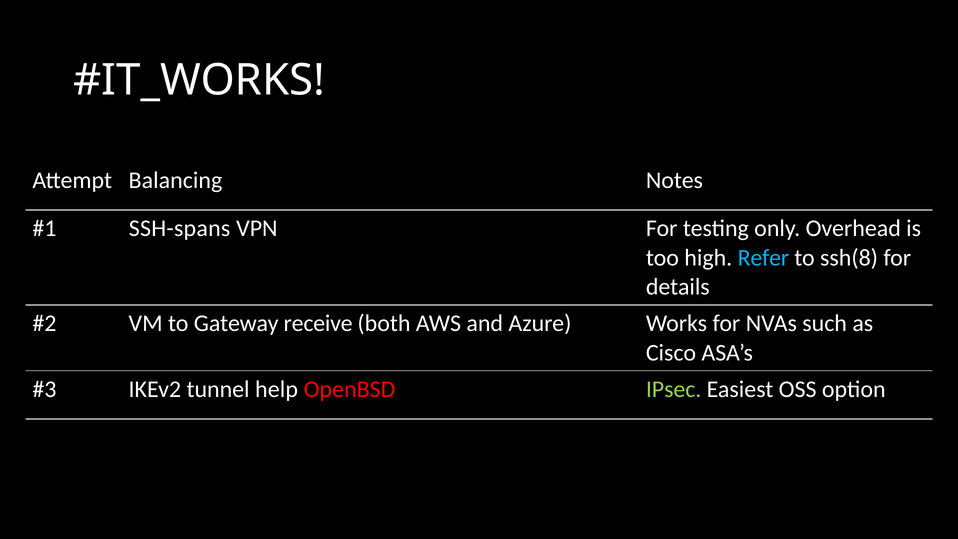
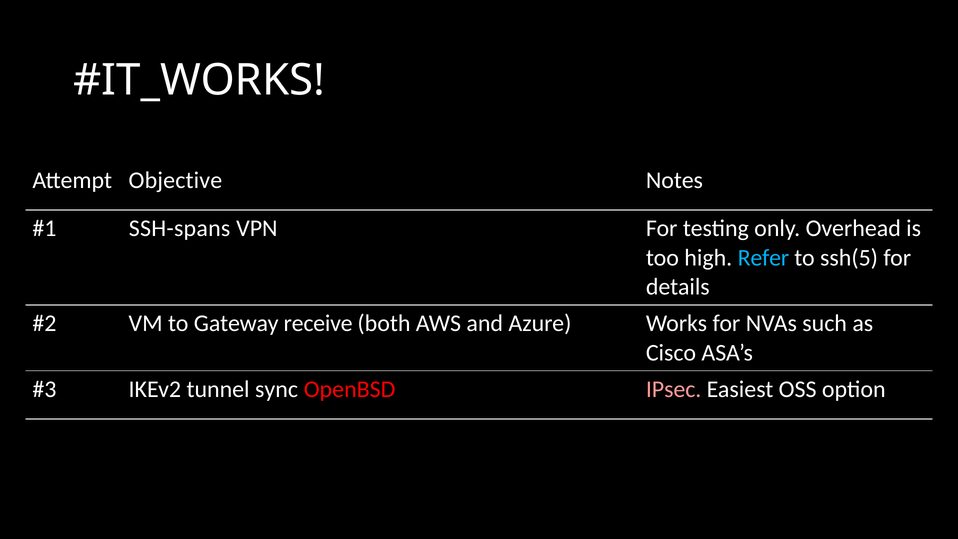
Balancing: Balancing -> Objective
ssh(8: ssh(8 -> ssh(5
help: help -> sync
IPsec colour: light green -> pink
